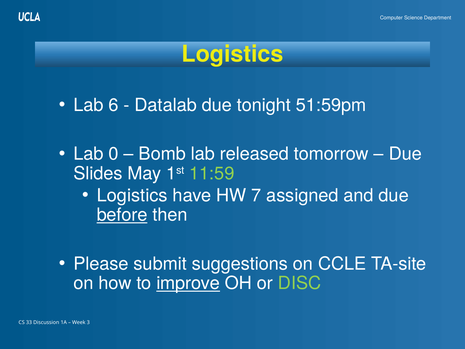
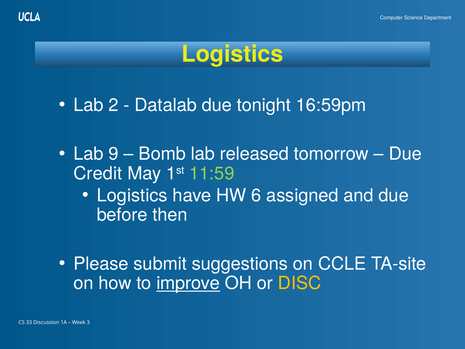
6: 6 -> 2
51:59pm: 51:59pm -> 16:59pm
0: 0 -> 9
Slides: Slides -> Credit
7: 7 -> 6
before underline: present -> none
DISC colour: light green -> yellow
